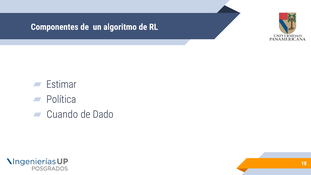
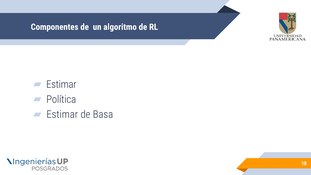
Cuando at (62, 114): Cuando -> Estimar
Dado: Dado -> Basa
